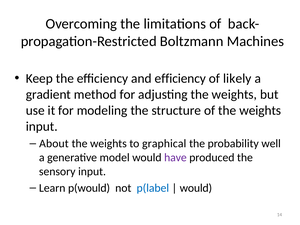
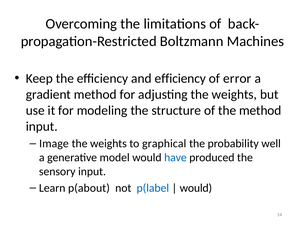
likely: likely -> error
of the weights: weights -> method
About: About -> Image
have colour: purple -> blue
p(would: p(would -> p(about
